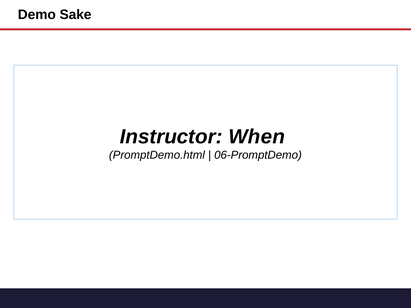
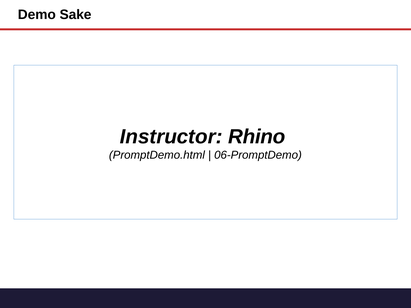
When: When -> Rhino
